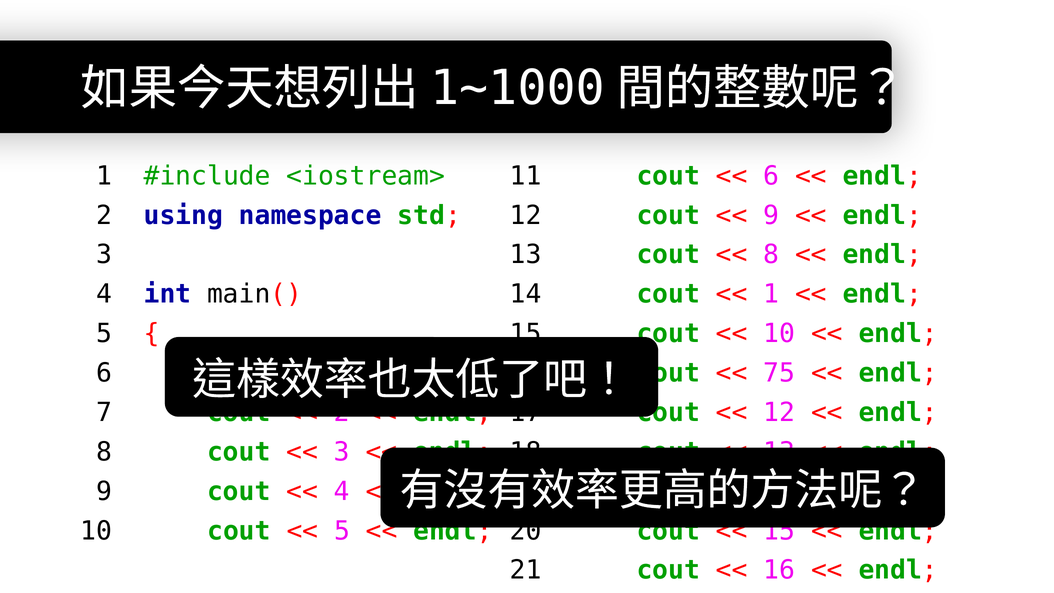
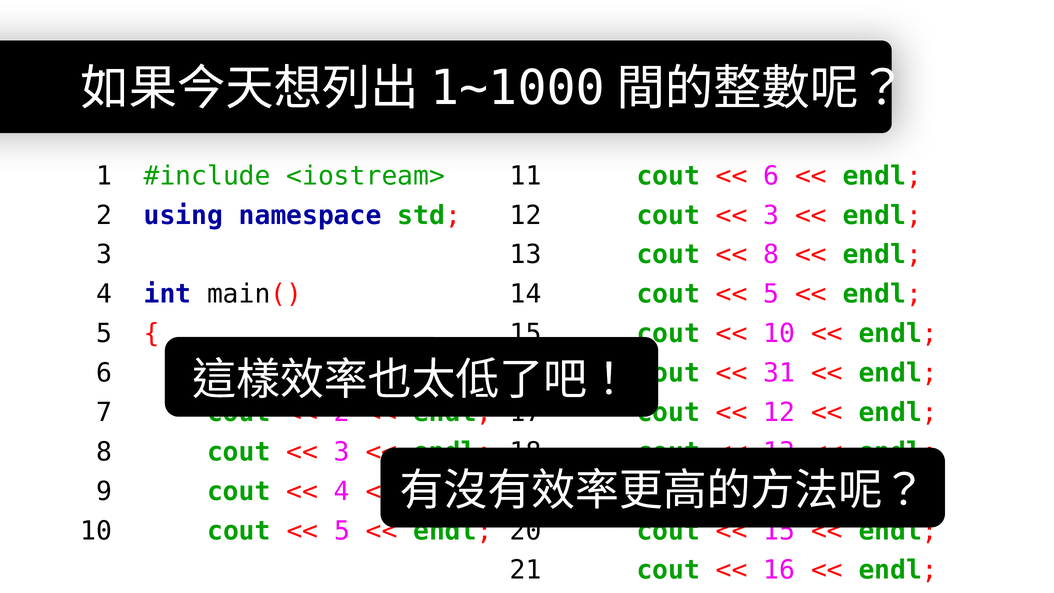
9 at (771, 215): 9 -> 3
1 at (771, 294): 1 -> 5
75: 75 -> 31
